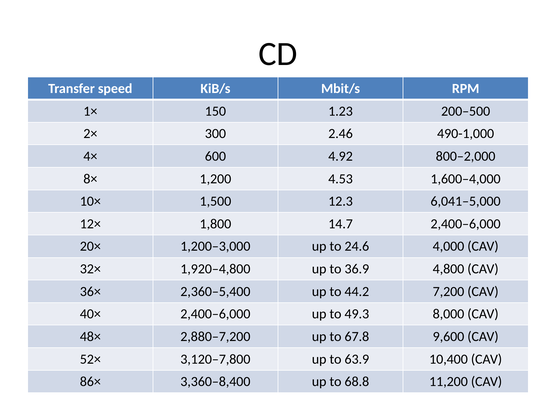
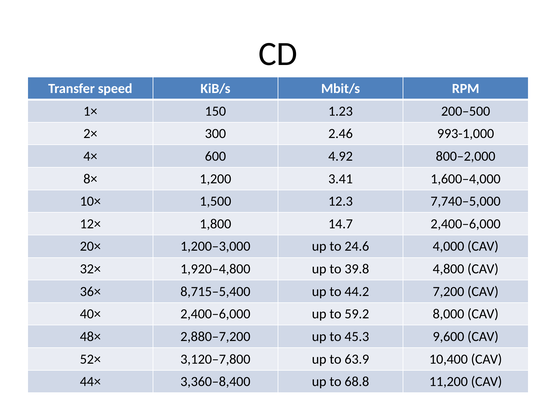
490-1,000: 490-1,000 -> 993-1,000
4.53: 4.53 -> 3.41
6,041–5,000: 6,041–5,000 -> 7,740–5,000
36.9: 36.9 -> 39.8
2,360–5,400: 2,360–5,400 -> 8,715–5,400
49.3: 49.3 -> 59.2
67.8: 67.8 -> 45.3
86×: 86× -> 44×
